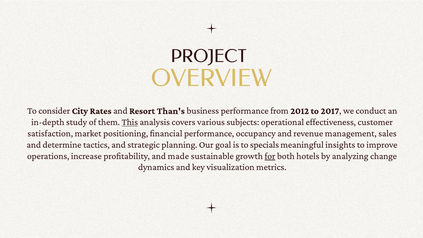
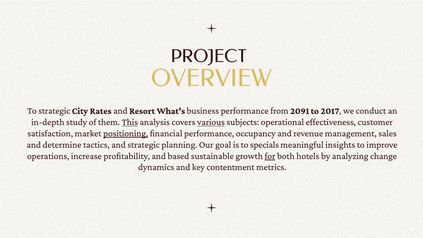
To consider: consider -> strategic
Than's: Than's -> What's
2012: 2012 -> 2091
various underline: none -> present
positioning underline: none -> present
made: made -> based
visualization: visualization -> contentment
